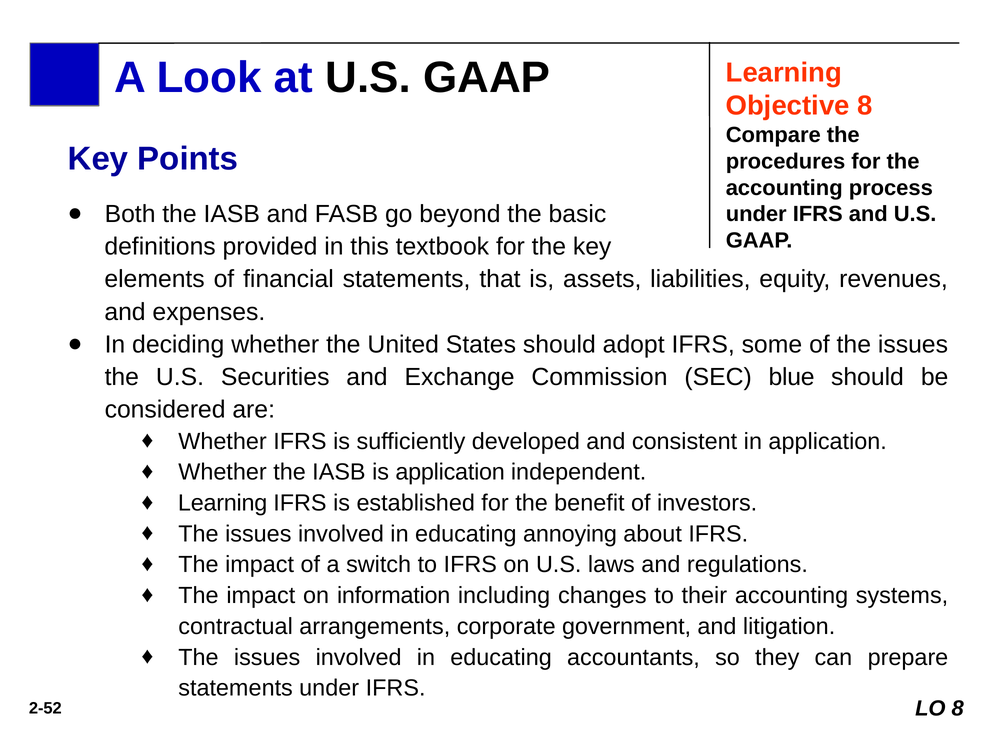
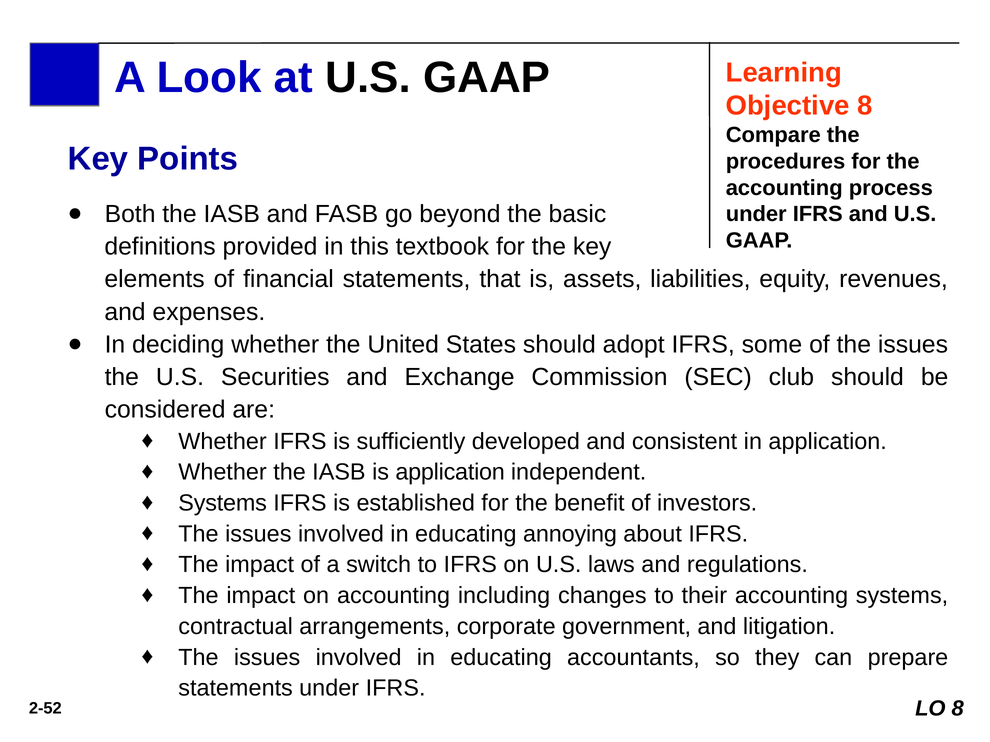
blue: blue -> club
Learning at (223, 503): Learning -> Systems
on information: information -> accounting
